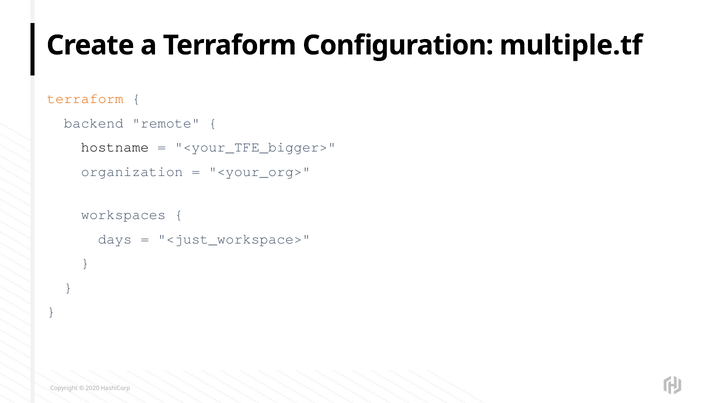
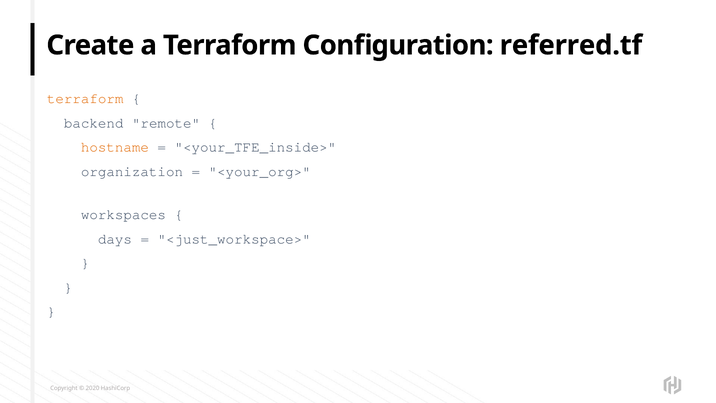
multiple.tf: multiple.tf -> referred.tf
hostname colour: black -> orange
<your_TFE_bigger>: <your_TFE_bigger> -> <your_TFE_inside>
